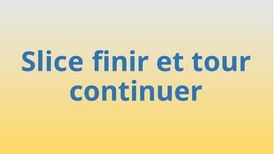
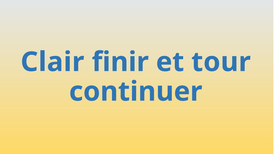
Slice: Slice -> Clair
